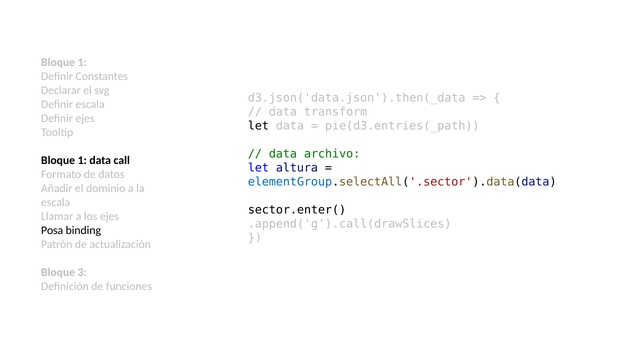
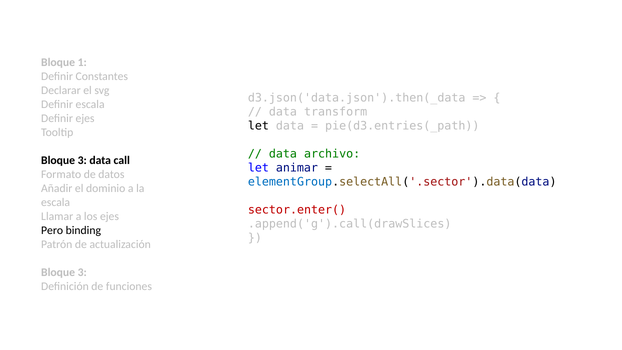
1 at (82, 161): 1 -> 3
altura: altura -> animar
sector.enter( colour: black -> red
Posa: Posa -> Pero
